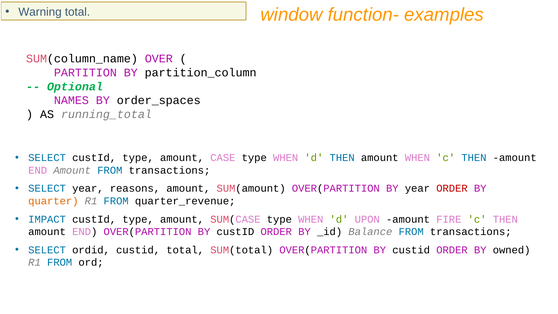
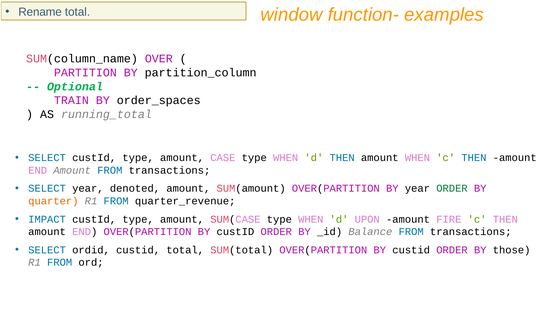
Warning: Warning -> Rename
NAMES: NAMES -> TRAIN
reasons: reasons -> denoted
ORDER at (452, 188) colour: red -> green
owned: owned -> those
